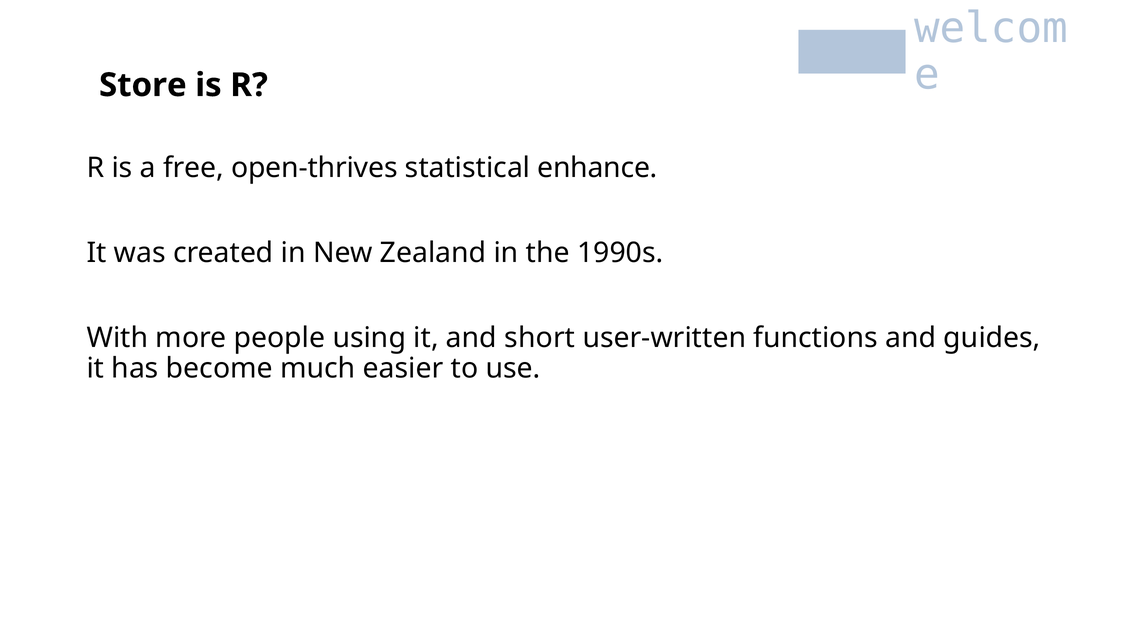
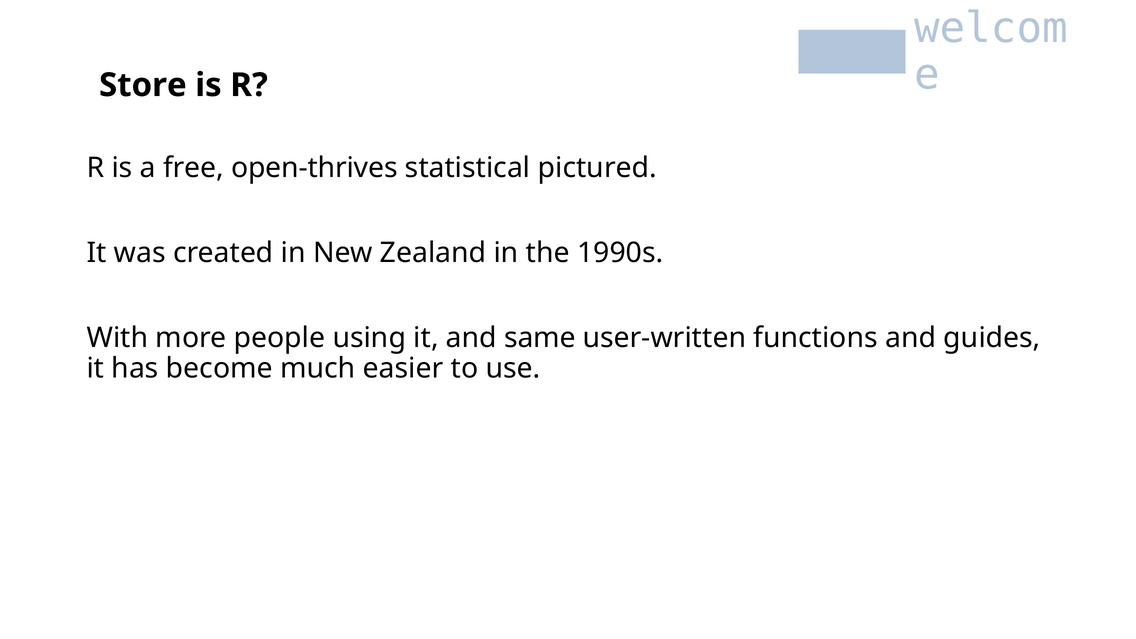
enhance: enhance -> pictured
short: short -> same
